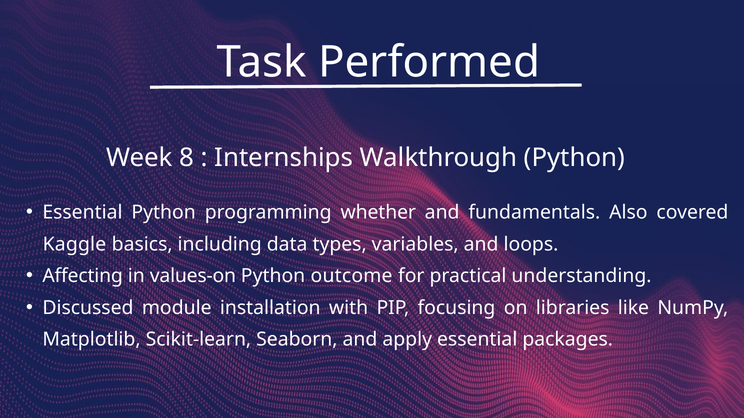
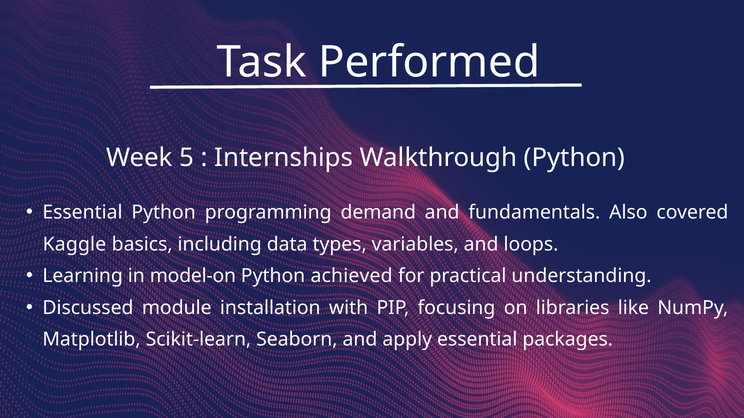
8: 8 -> 5
whether: whether -> demand
Affecting: Affecting -> Learning
values-on: values-on -> model-on
outcome: outcome -> achieved
